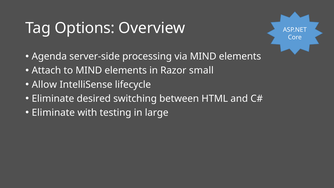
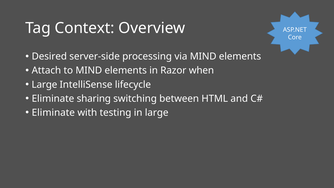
Options: Options -> Context
Agenda: Agenda -> Desired
small: small -> when
Allow at (44, 84): Allow -> Large
desired: desired -> sharing
